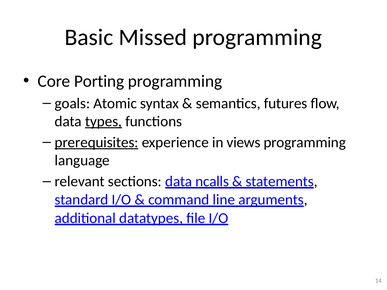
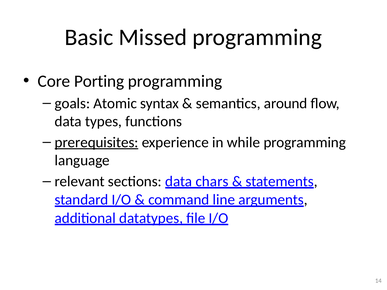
futures: futures -> around
types underline: present -> none
views: views -> while
ncalls: ncalls -> chars
